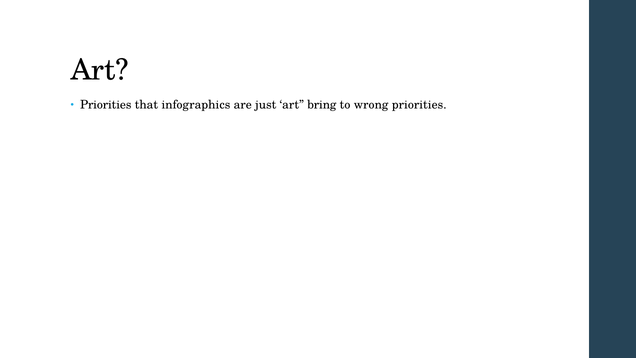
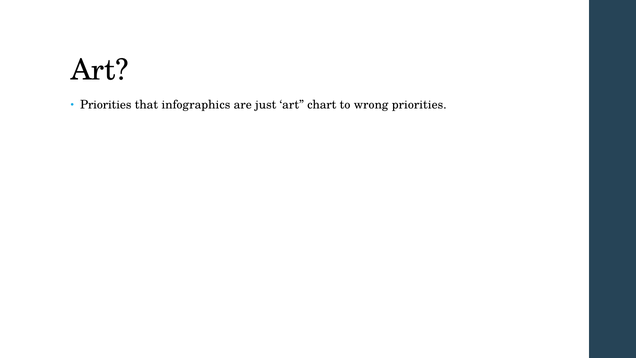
bring: bring -> chart
